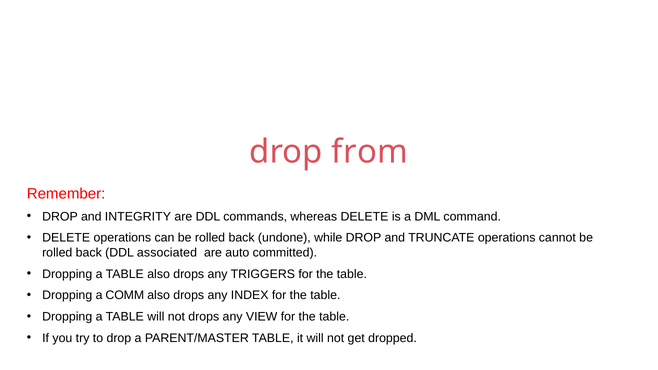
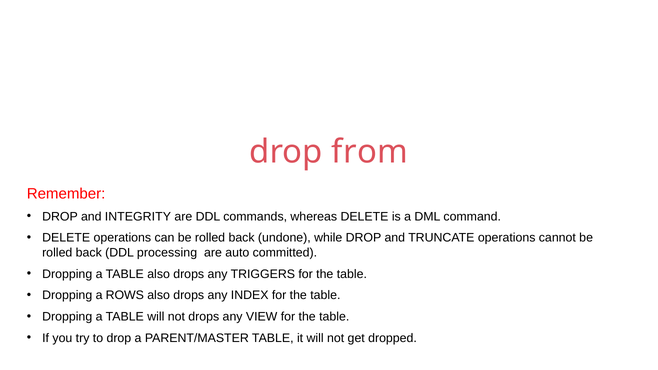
associated: associated -> processing
COMM: COMM -> ROWS
